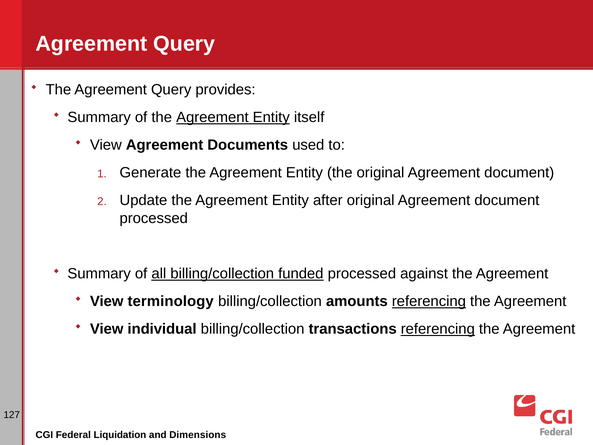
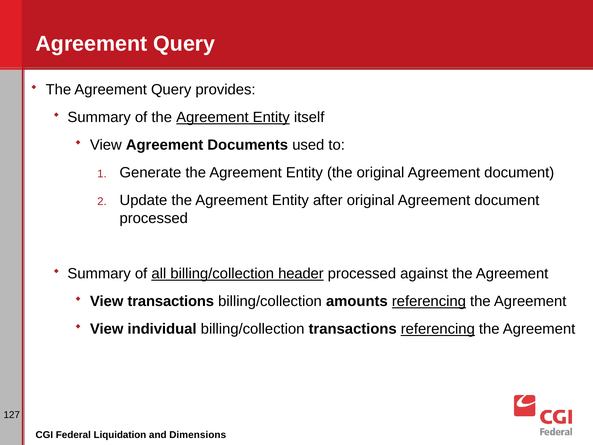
funded: funded -> header
View terminology: terminology -> transactions
